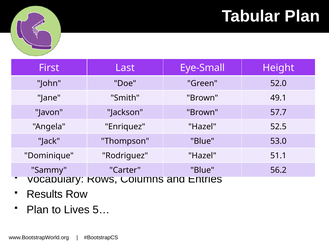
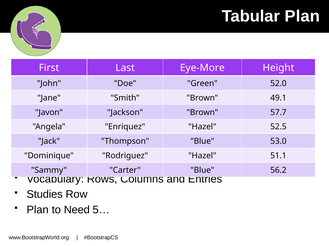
Eye-Small: Eye-Small -> Eye-More
Results: Results -> Studies
Lives: Lives -> Need
